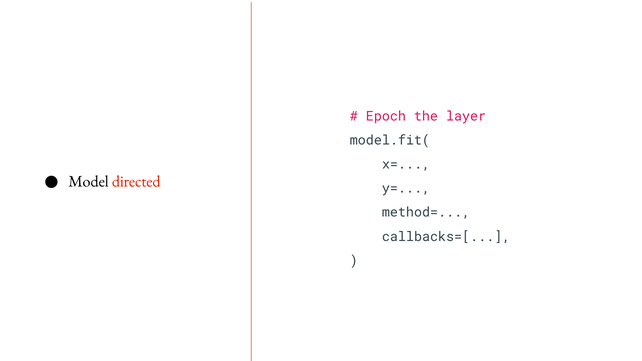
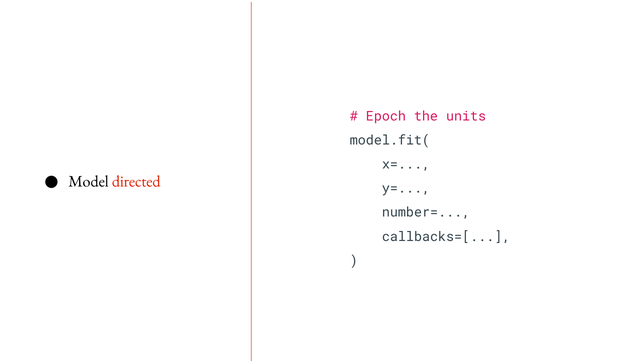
layer: layer -> units
method=: method= -> number=
